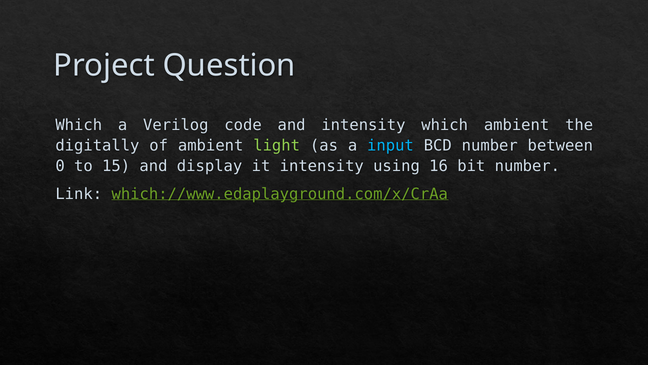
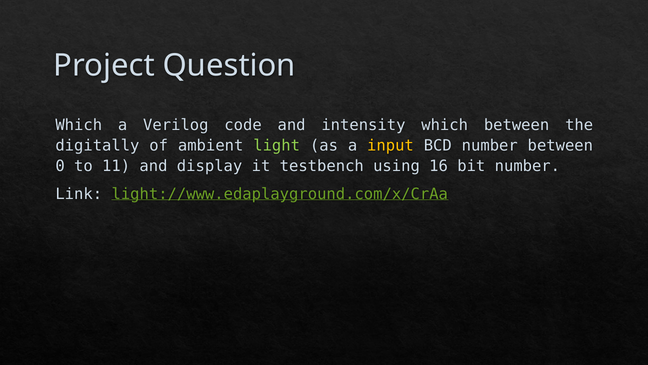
which ambient: ambient -> between
input colour: light blue -> yellow
15: 15 -> 11
it intensity: intensity -> testbench
which://www.edaplayground.com/x/CrAa: which://www.edaplayground.com/x/CrAa -> light://www.edaplayground.com/x/CrAa
